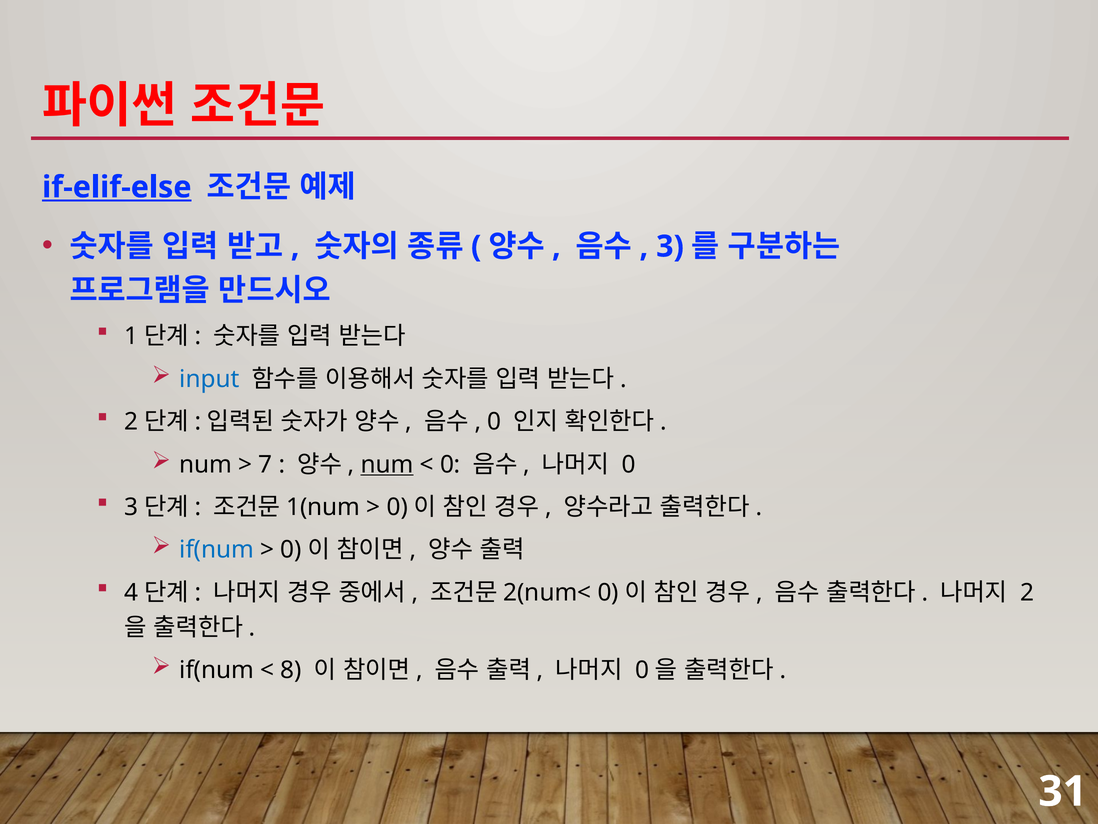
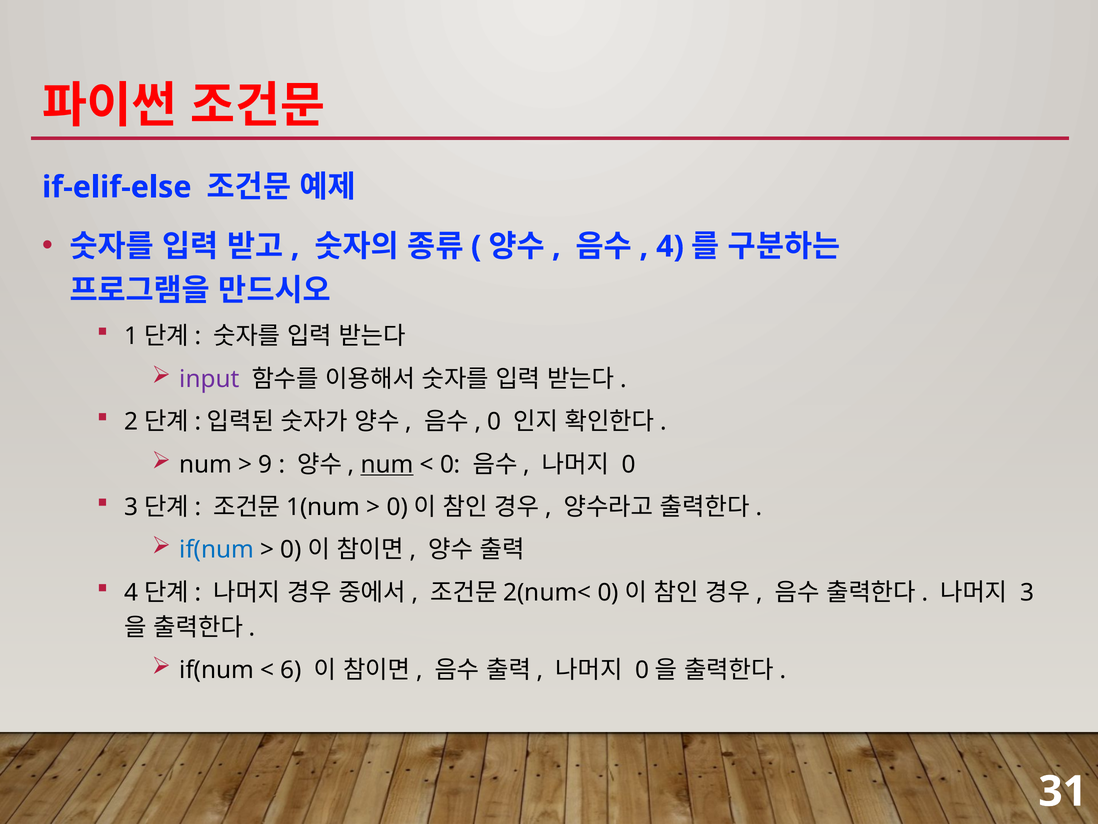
if-elif-else underline: present -> none
3: 3 -> 4
input colour: blue -> purple
7: 7 -> 9
2: 2 -> 3
8: 8 -> 6
